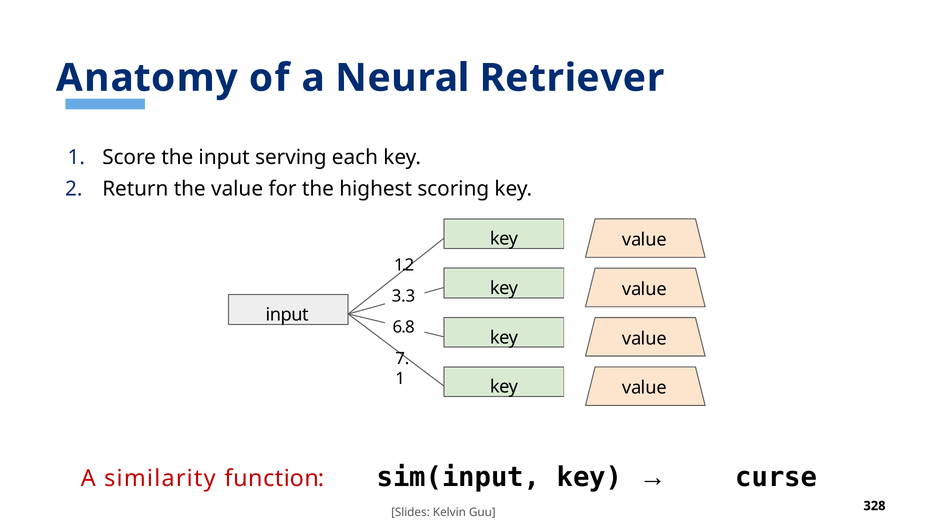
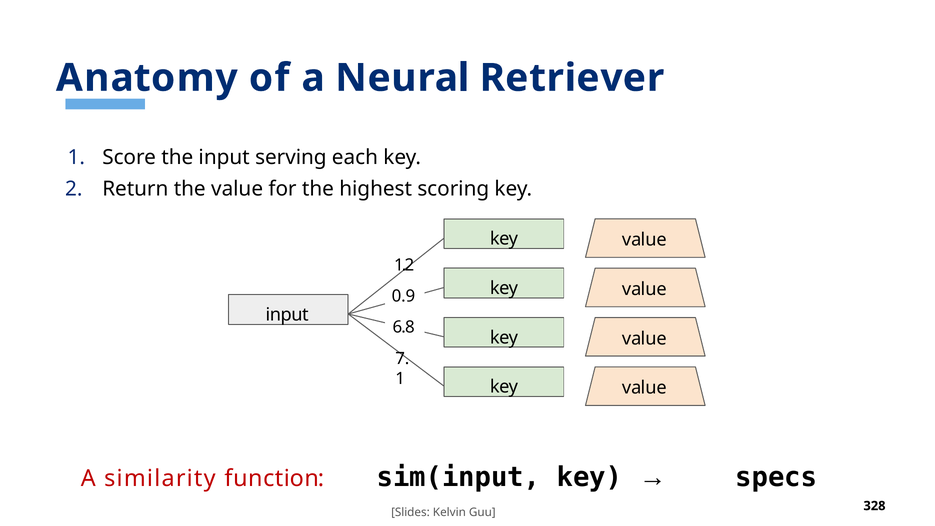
3.3: 3.3 -> 0.9
curse: curse -> specs
